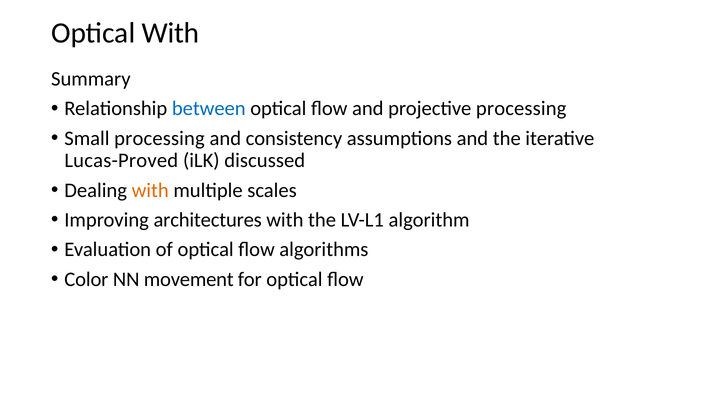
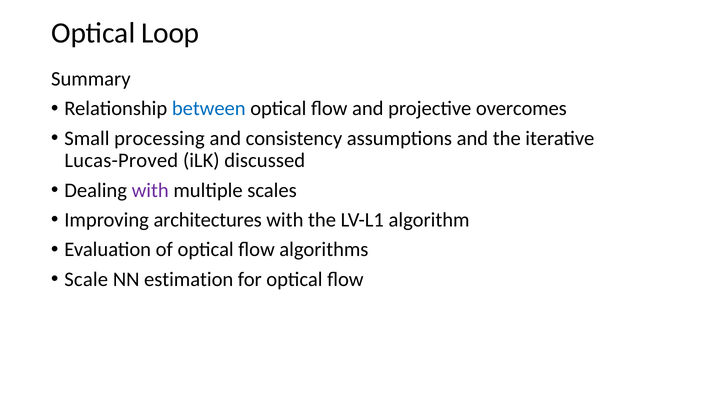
Optical With: With -> Loop
projective processing: processing -> overcomes
with at (150, 190) colour: orange -> purple
Color: Color -> Scale
movement: movement -> estimation
